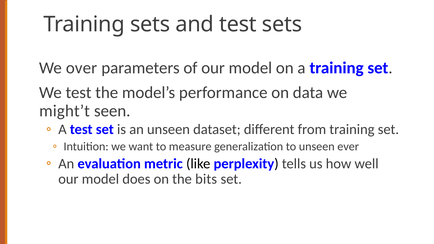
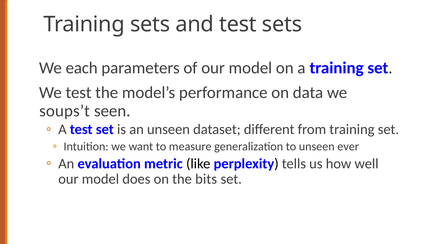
over: over -> each
might’t: might’t -> soups’t
